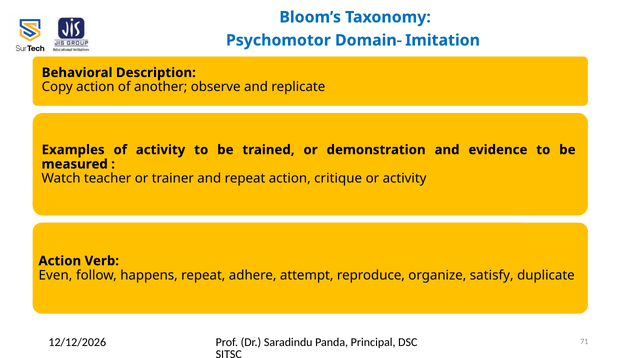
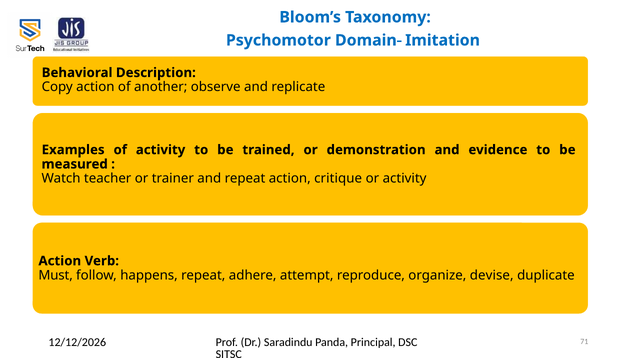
Even: Even -> Must
satisfy: satisfy -> devise
